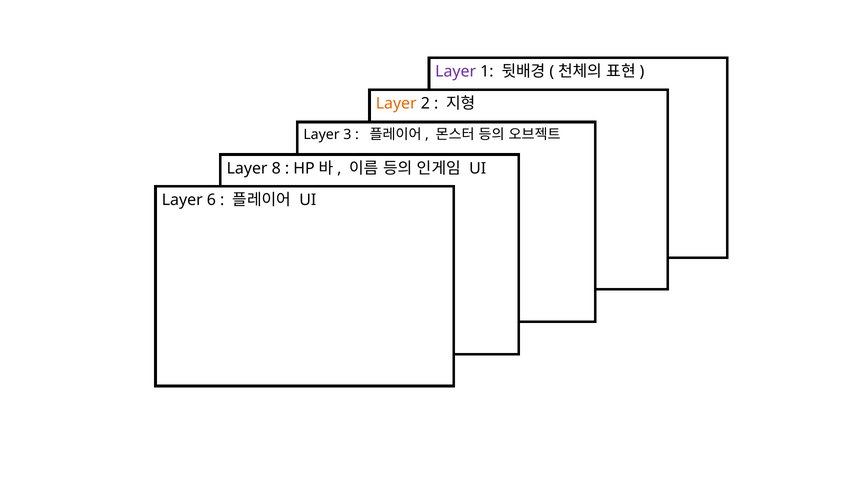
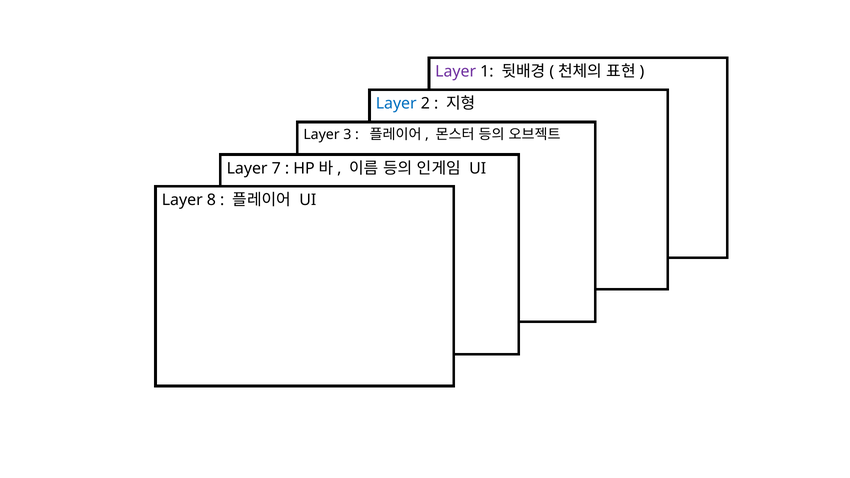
Layer at (396, 103) colour: orange -> blue
8: 8 -> 7
6: 6 -> 8
